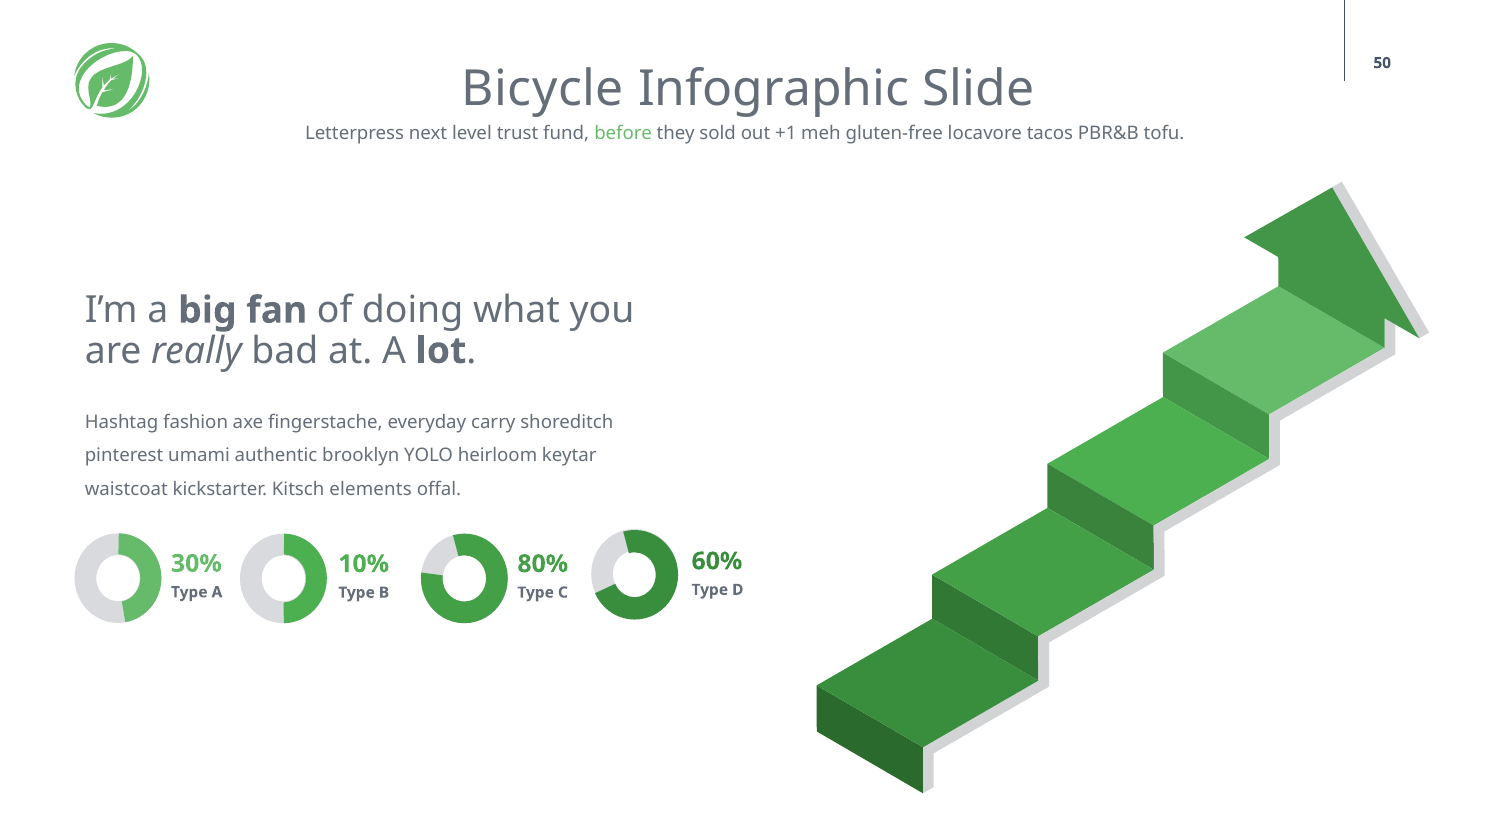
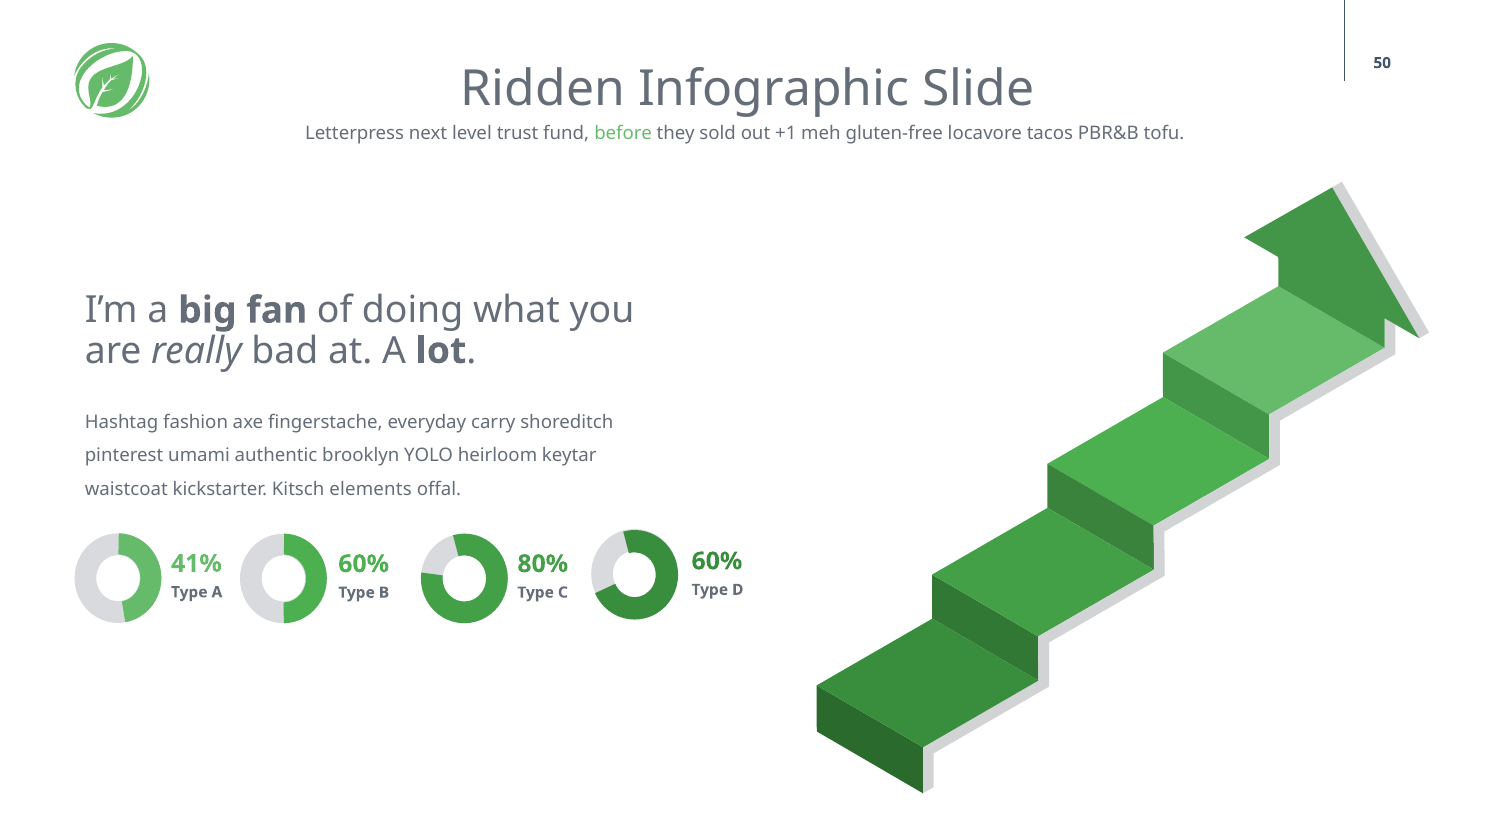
Bicycle: Bicycle -> Ridden
30%: 30% -> 41%
10% at (364, 564): 10% -> 60%
